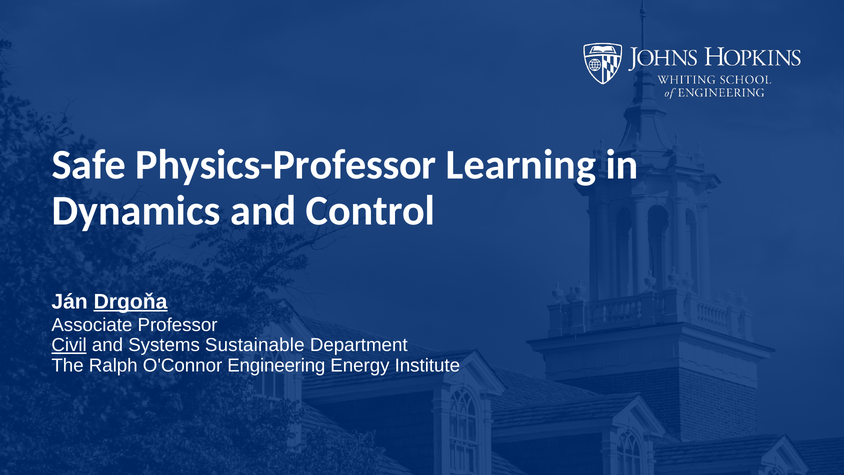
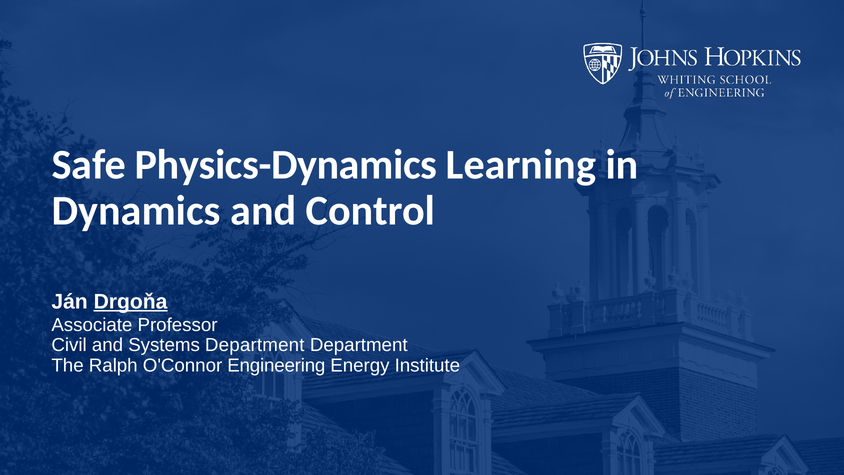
Physics-Professor: Physics-Professor -> Physics-Dynamics
Civil underline: present -> none
Systems Sustainable: Sustainable -> Department
